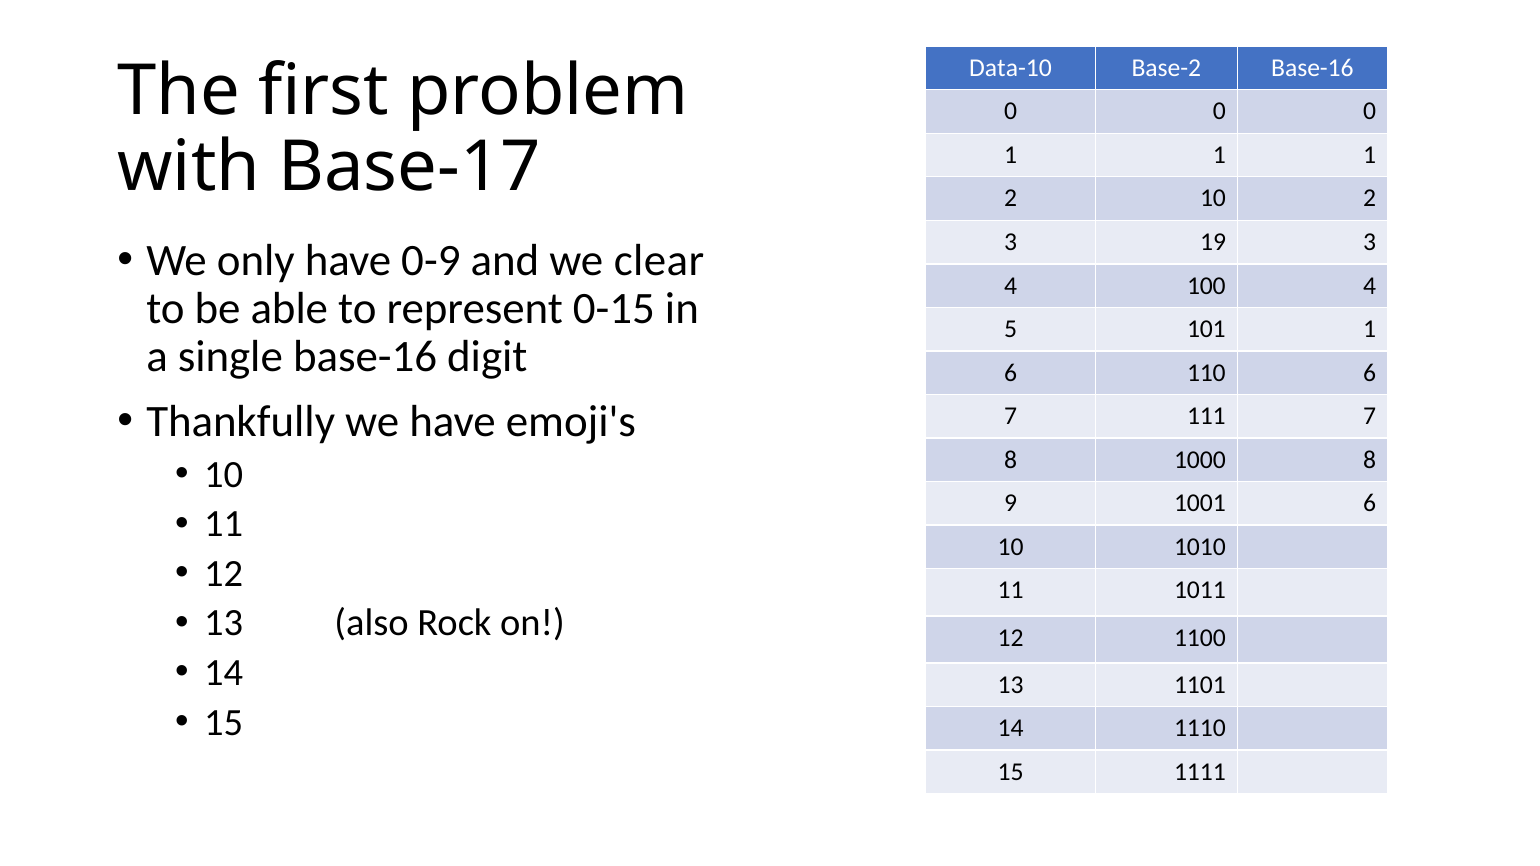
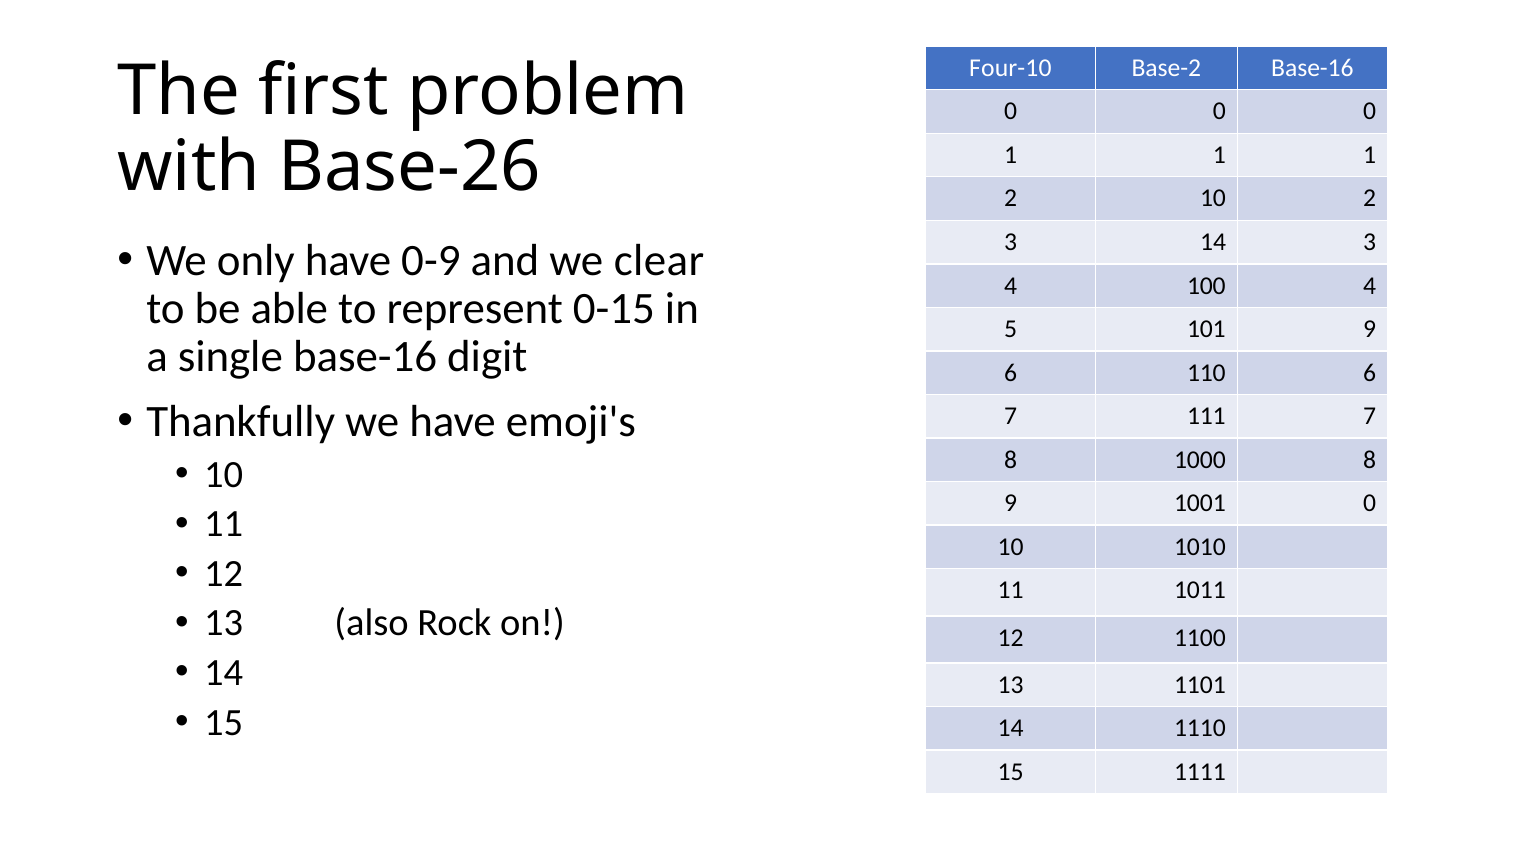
Data-10: Data-10 -> Four-10
Base-17: Base-17 -> Base-26
3 19: 19 -> 14
101 1: 1 -> 9
1001 6: 6 -> 0
